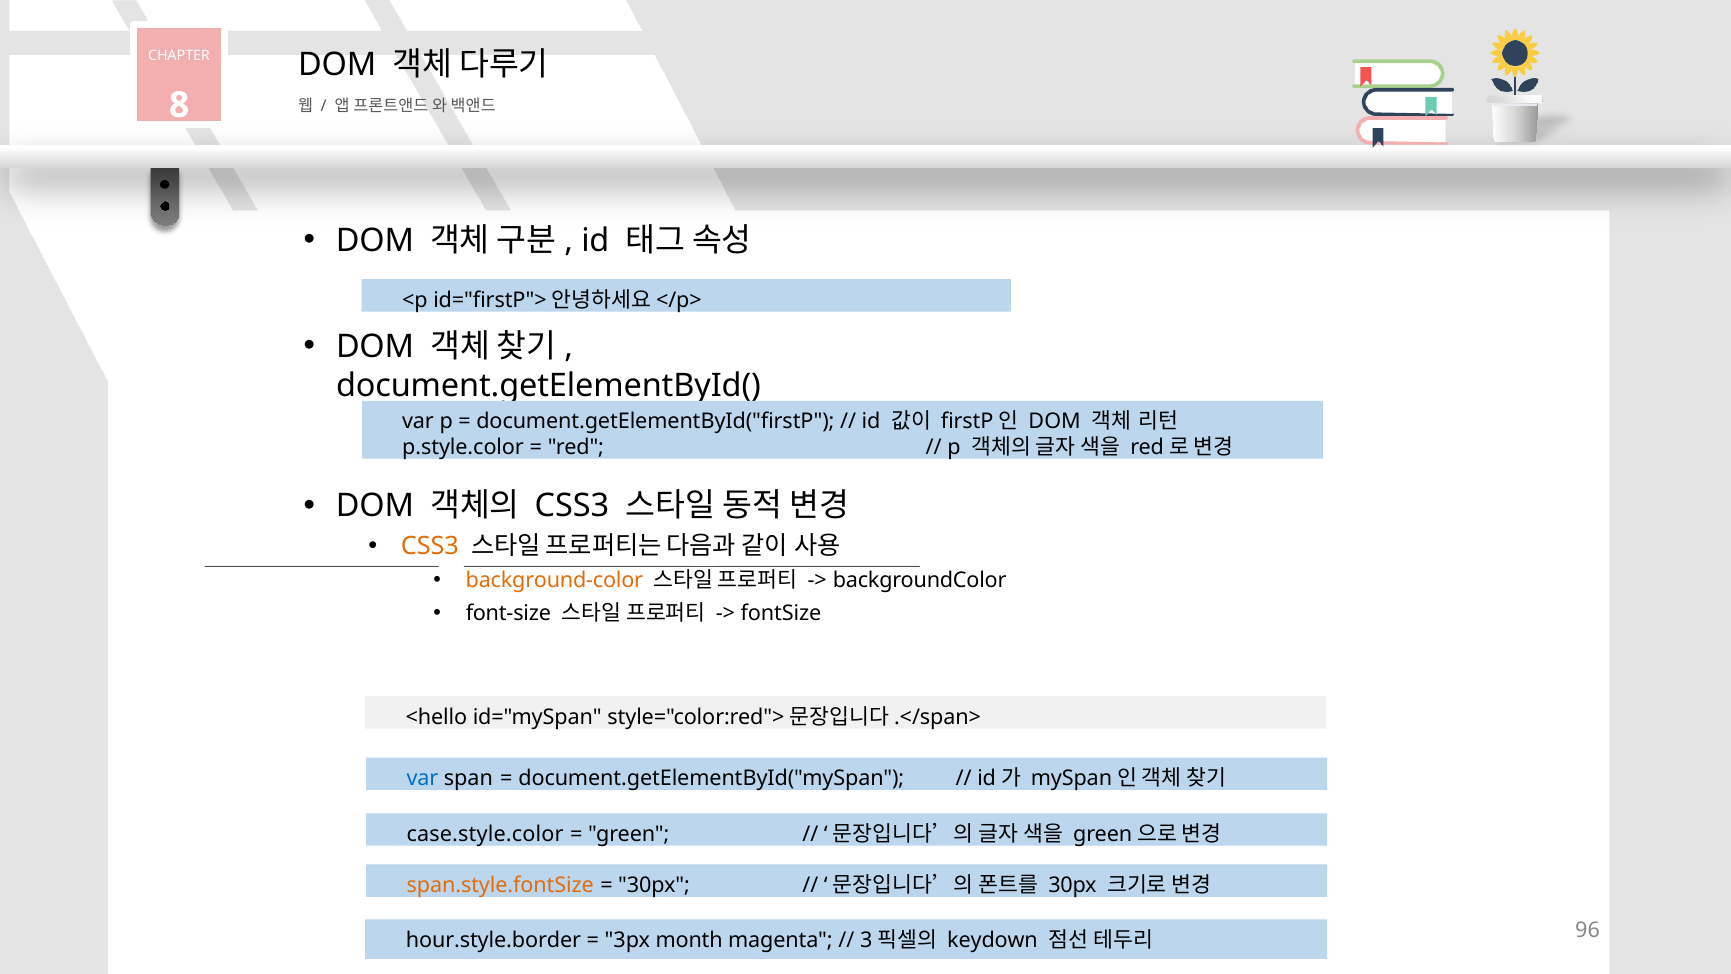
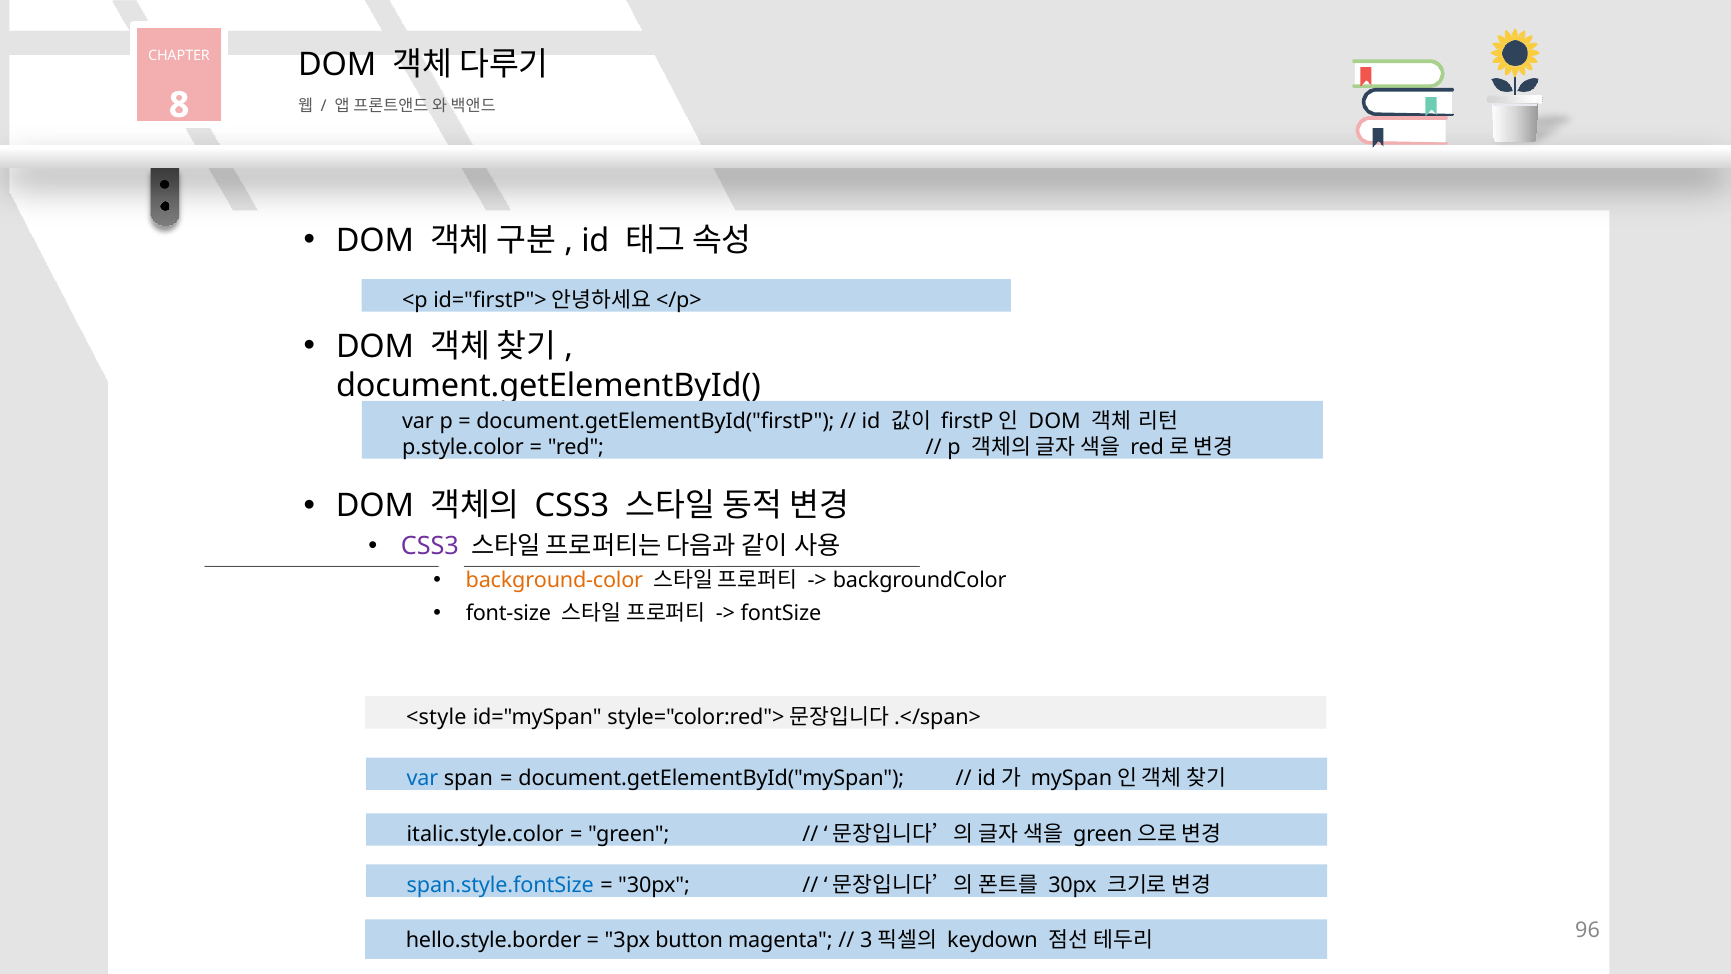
CSS3 at (430, 546) colour: orange -> purple
<hello: <hello -> <style
case.style.color: case.style.color -> italic.style.color
span.style.fontSize colour: orange -> blue
hour.style.border: hour.style.border -> hello.style.border
month: month -> button
